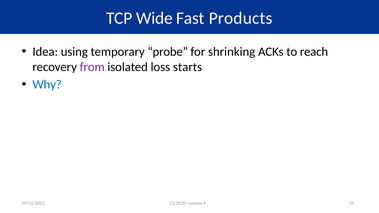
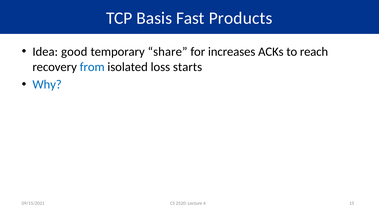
Wide: Wide -> Basis
using: using -> good
probe: probe -> share
shrinking: shrinking -> increases
from colour: purple -> blue
